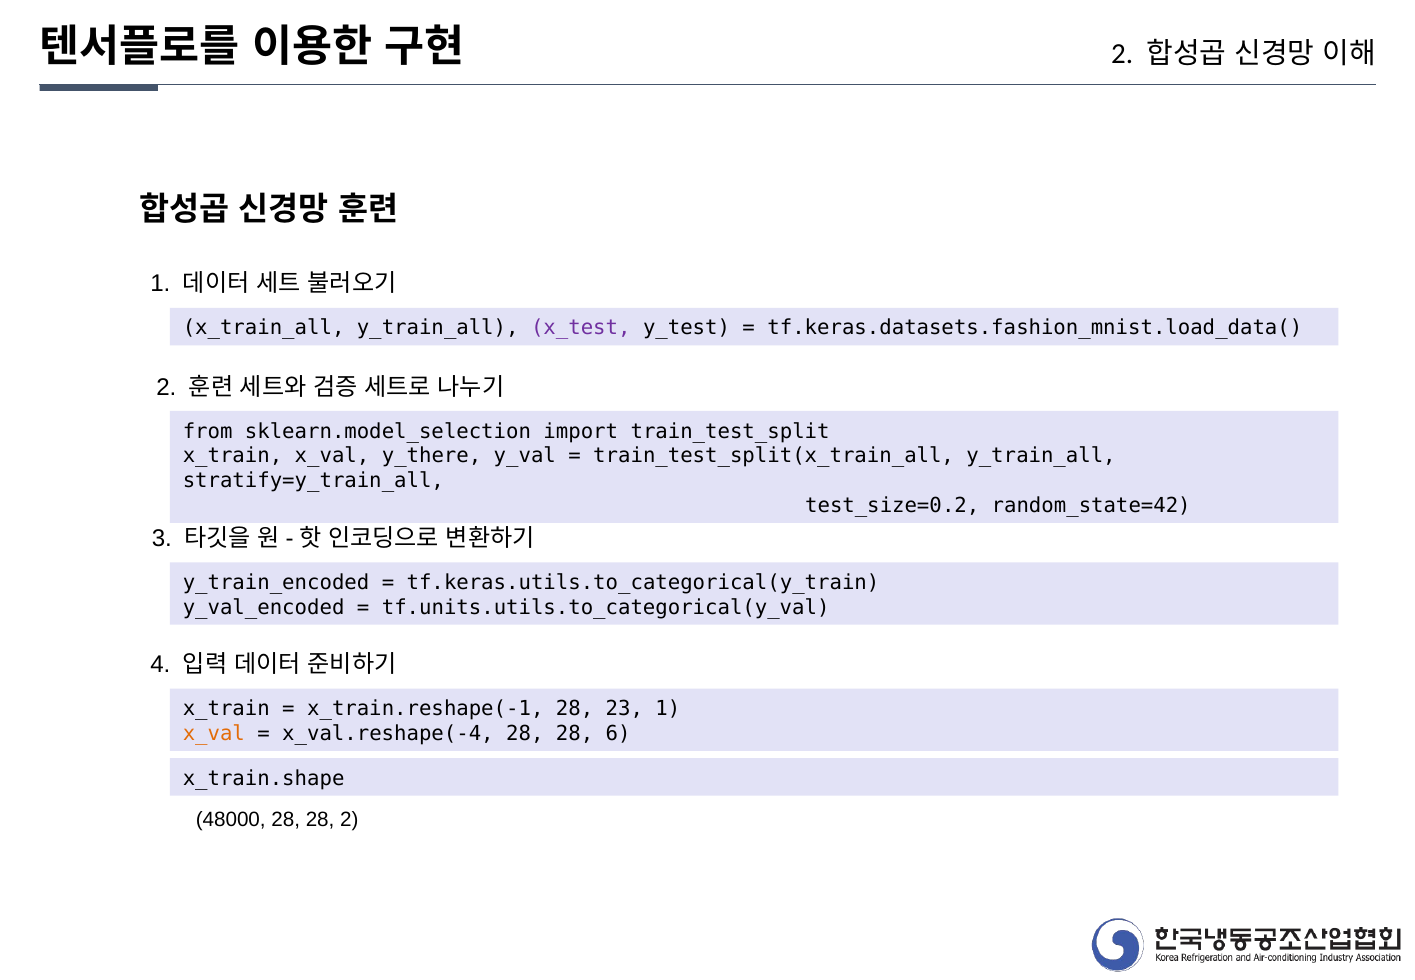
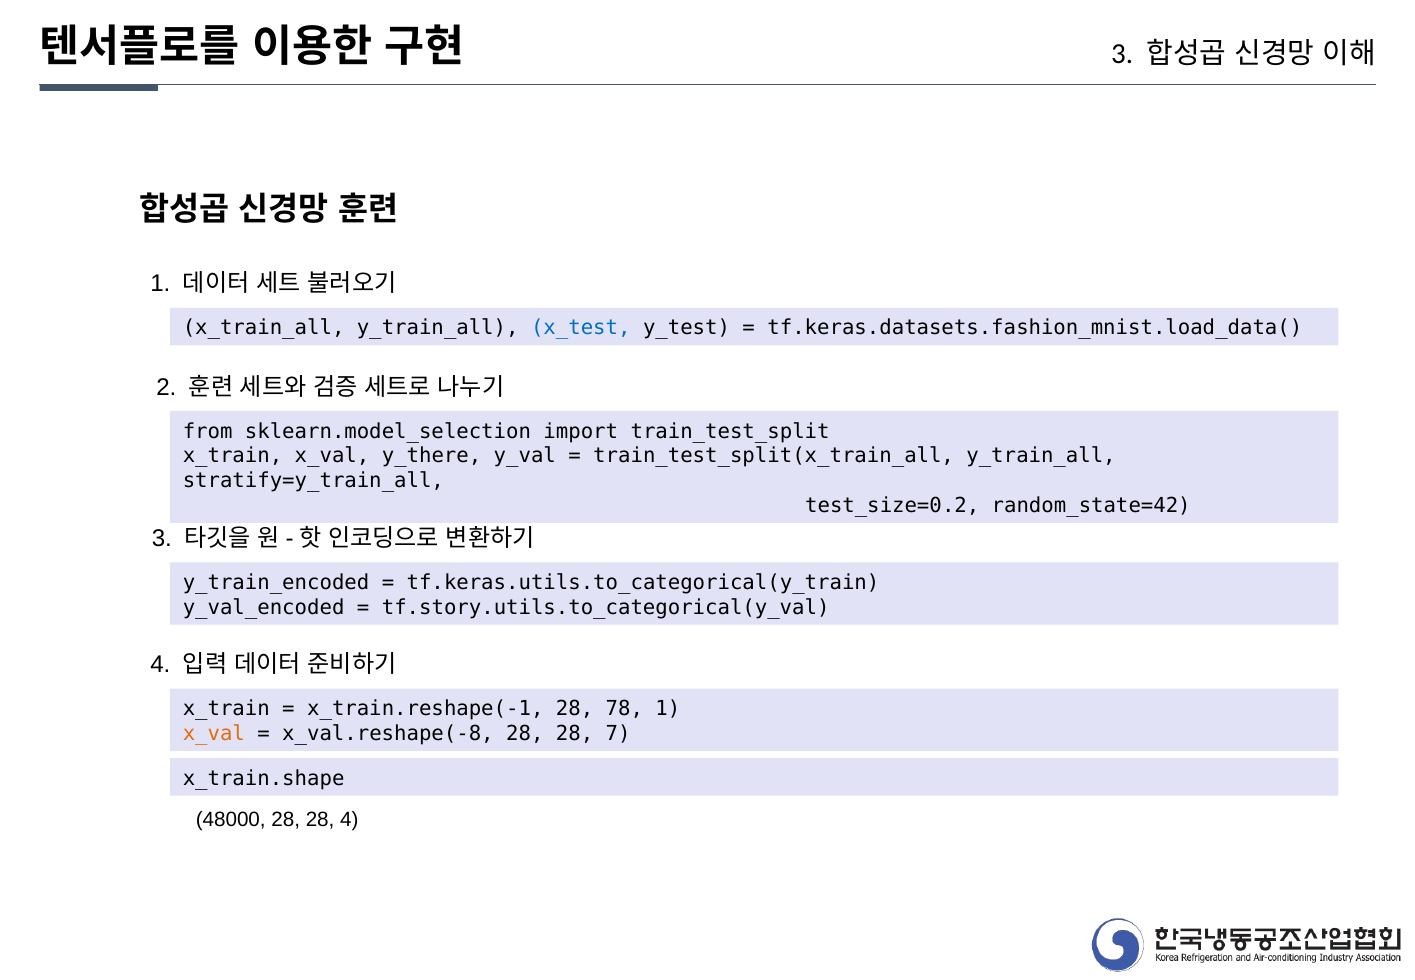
2 at (1122, 54): 2 -> 3
x_test colour: purple -> blue
tf.units.utils.to_categorical(y_val: tf.units.utils.to_categorical(y_val -> tf.story.utils.to_categorical(y_val
23: 23 -> 78
x_val.reshape(-4: x_val.reshape(-4 -> x_val.reshape(-8
6: 6 -> 7
28 2: 2 -> 4
